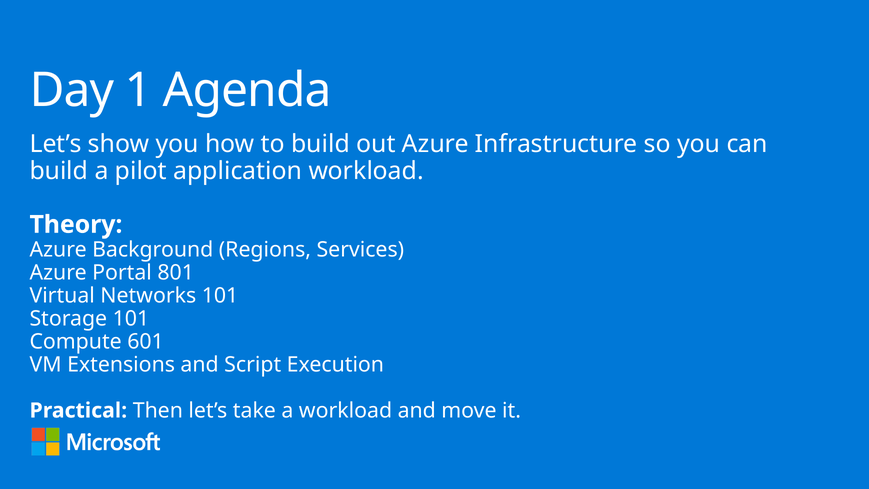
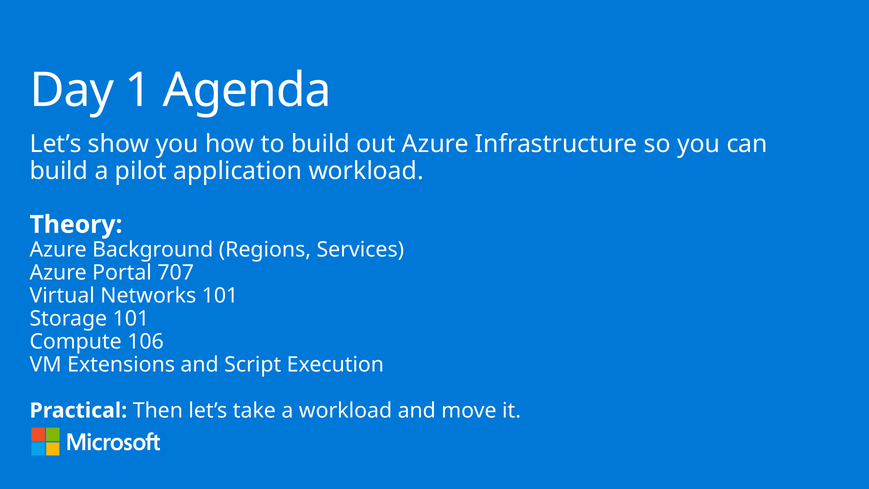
801: 801 -> 707
601: 601 -> 106
